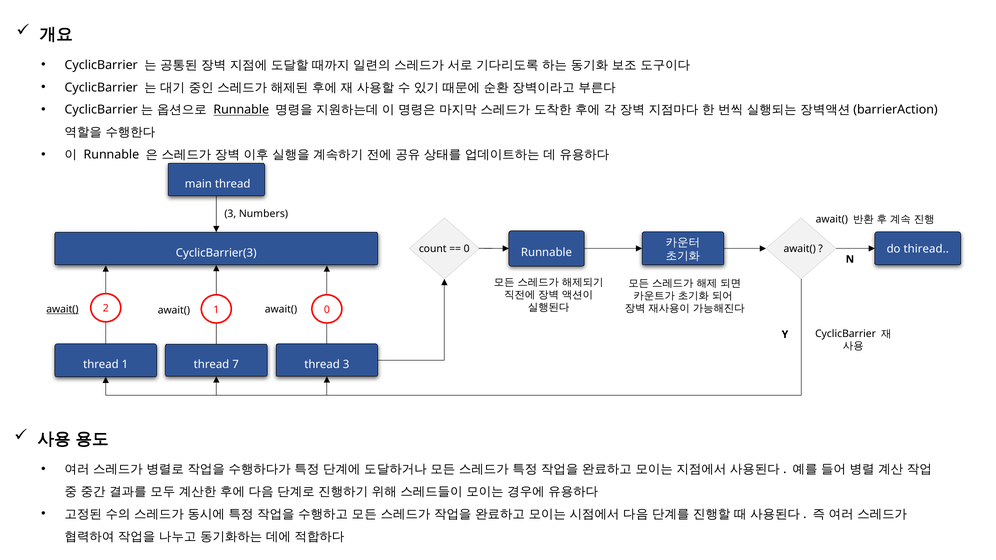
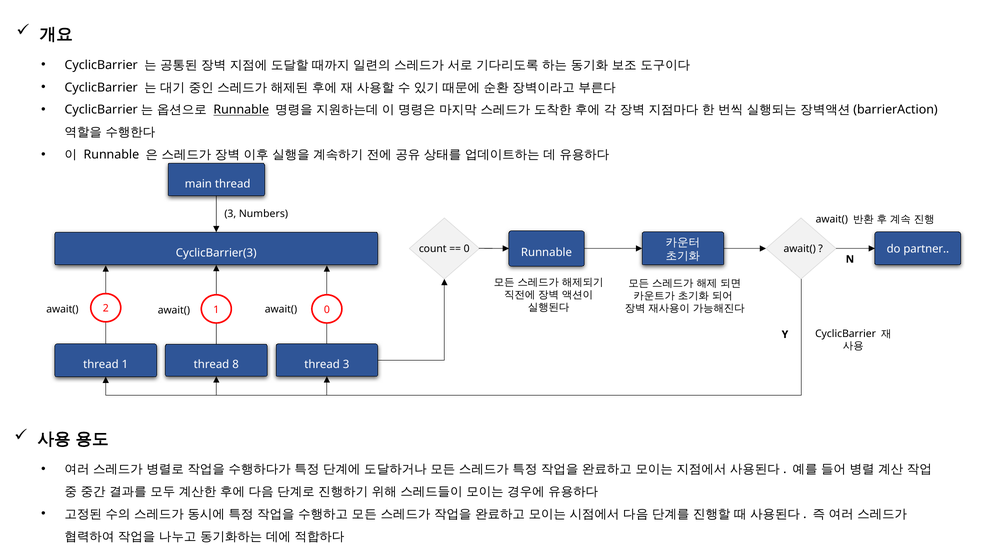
thiread: thiread -> partner
await( at (62, 310) underline: present -> none
7: 7 -> 8
